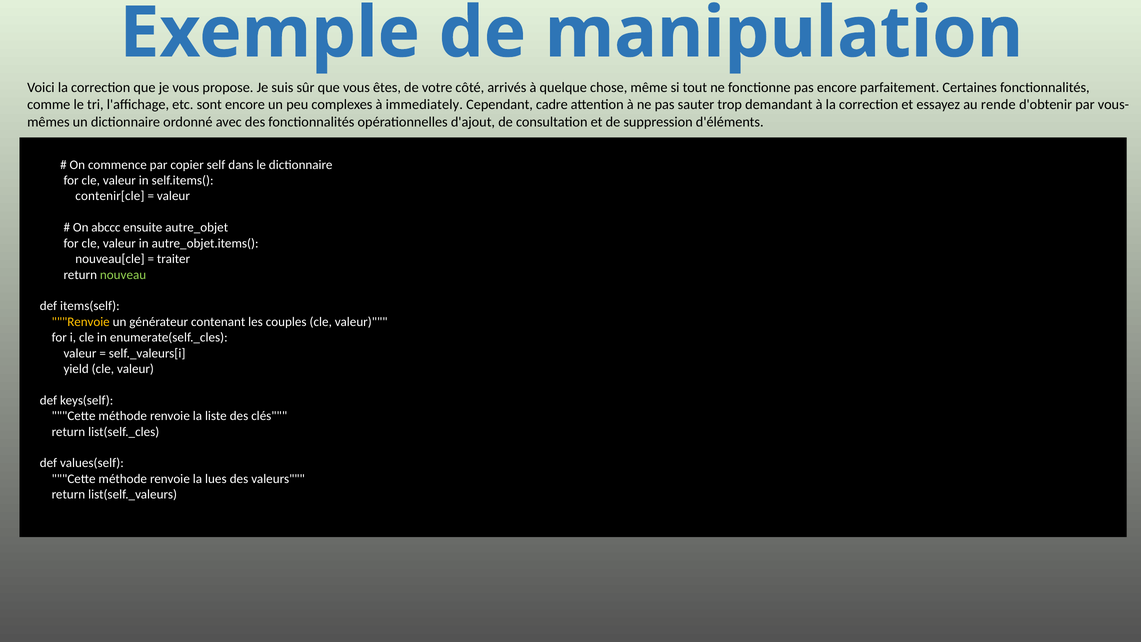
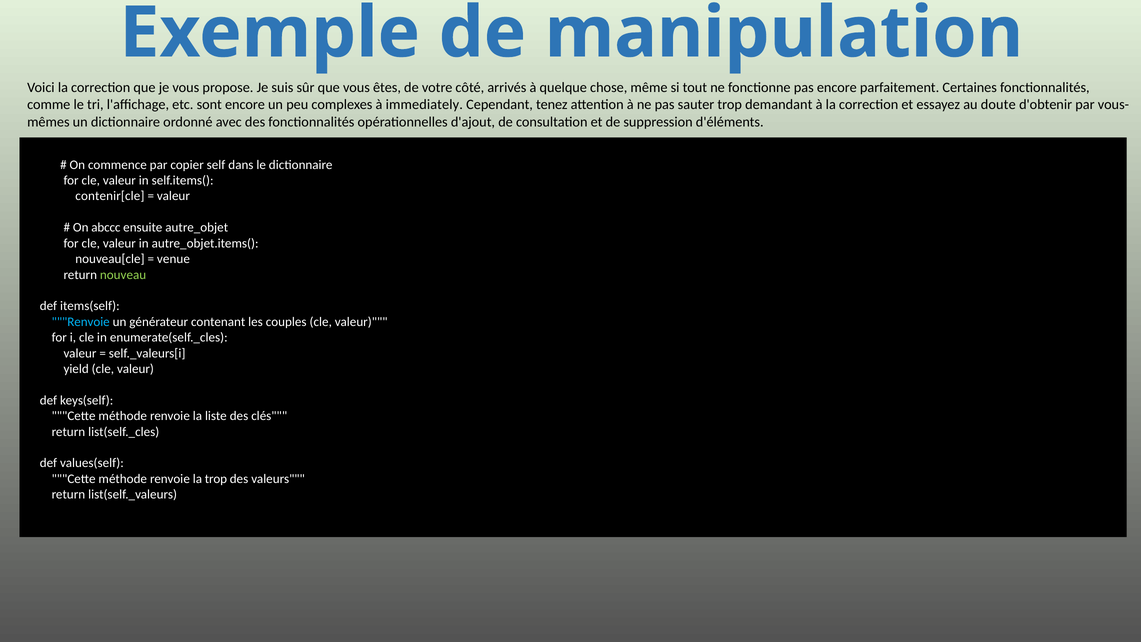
cadre: cadre -> tenez
rende: rende -> doute
traiter: traiter -> venue
Renvoie at (81, 322) colour: yellow -> light blue
la lues: lues -> trop
